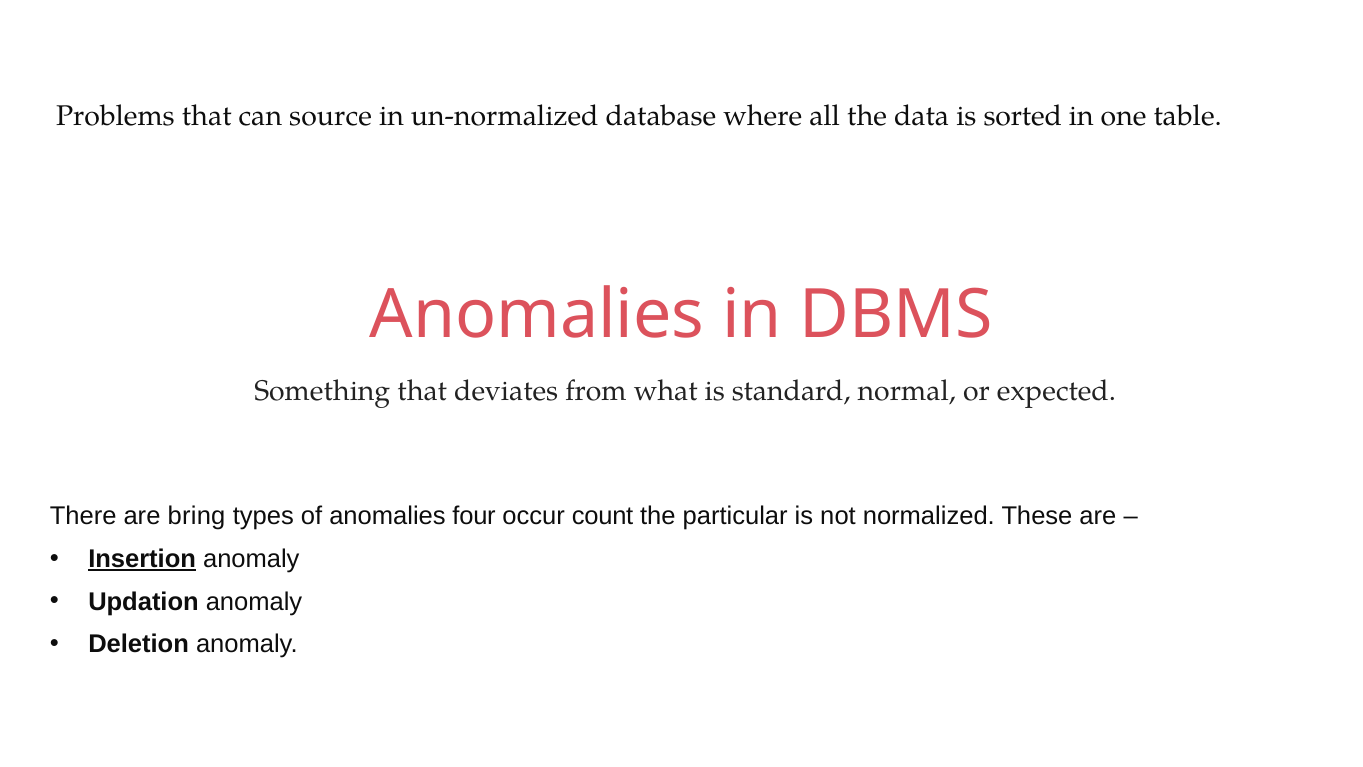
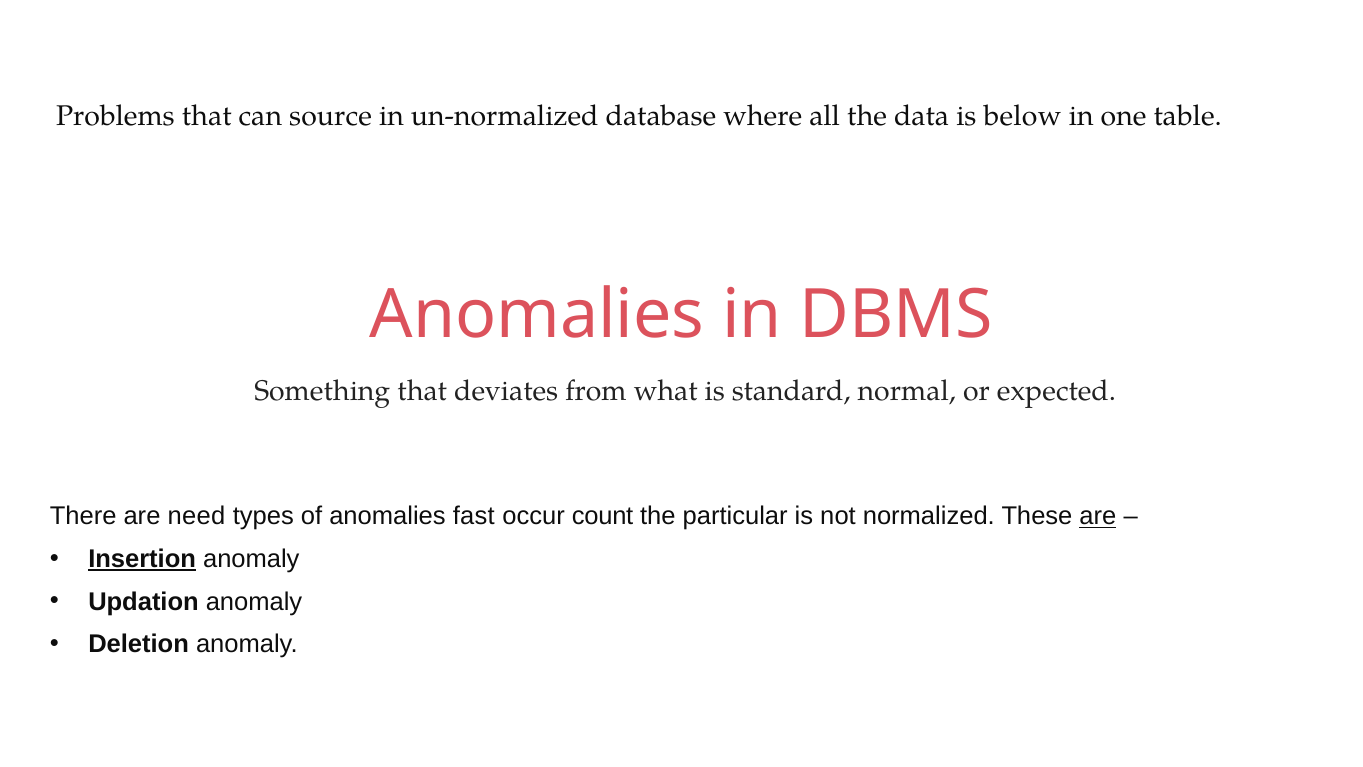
sorted: sorted -> below
bring: bring -> need
four: four -> fast
are at (1098, 516) underline: none -> present
